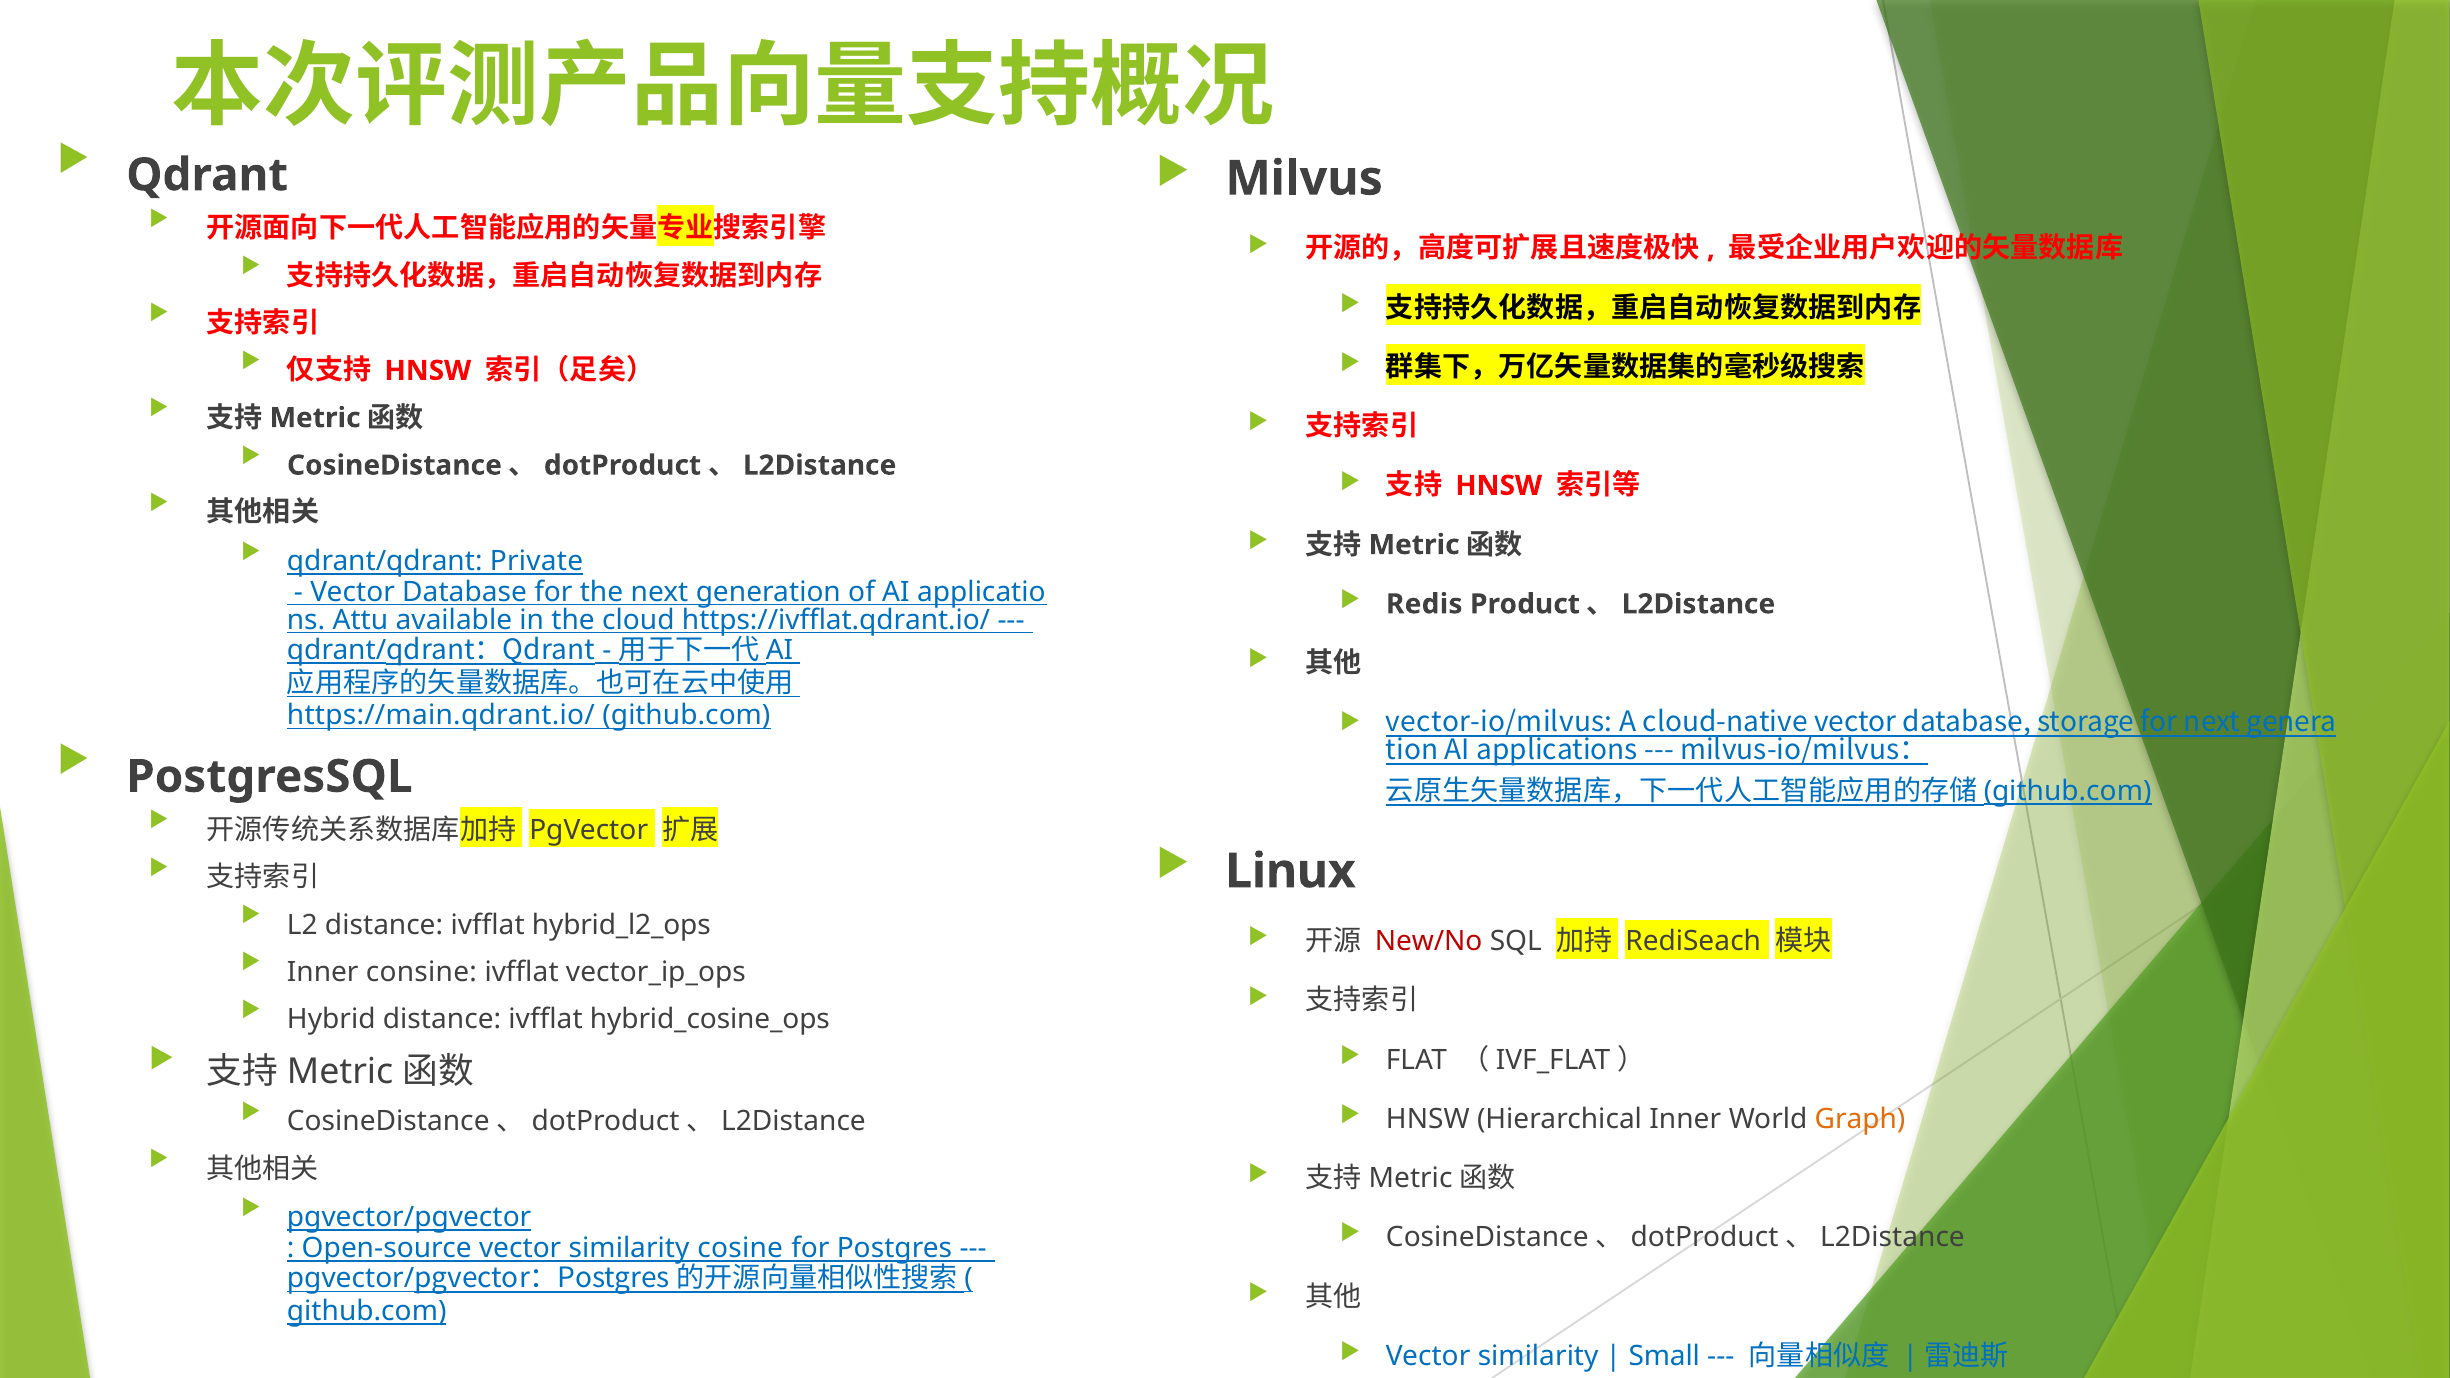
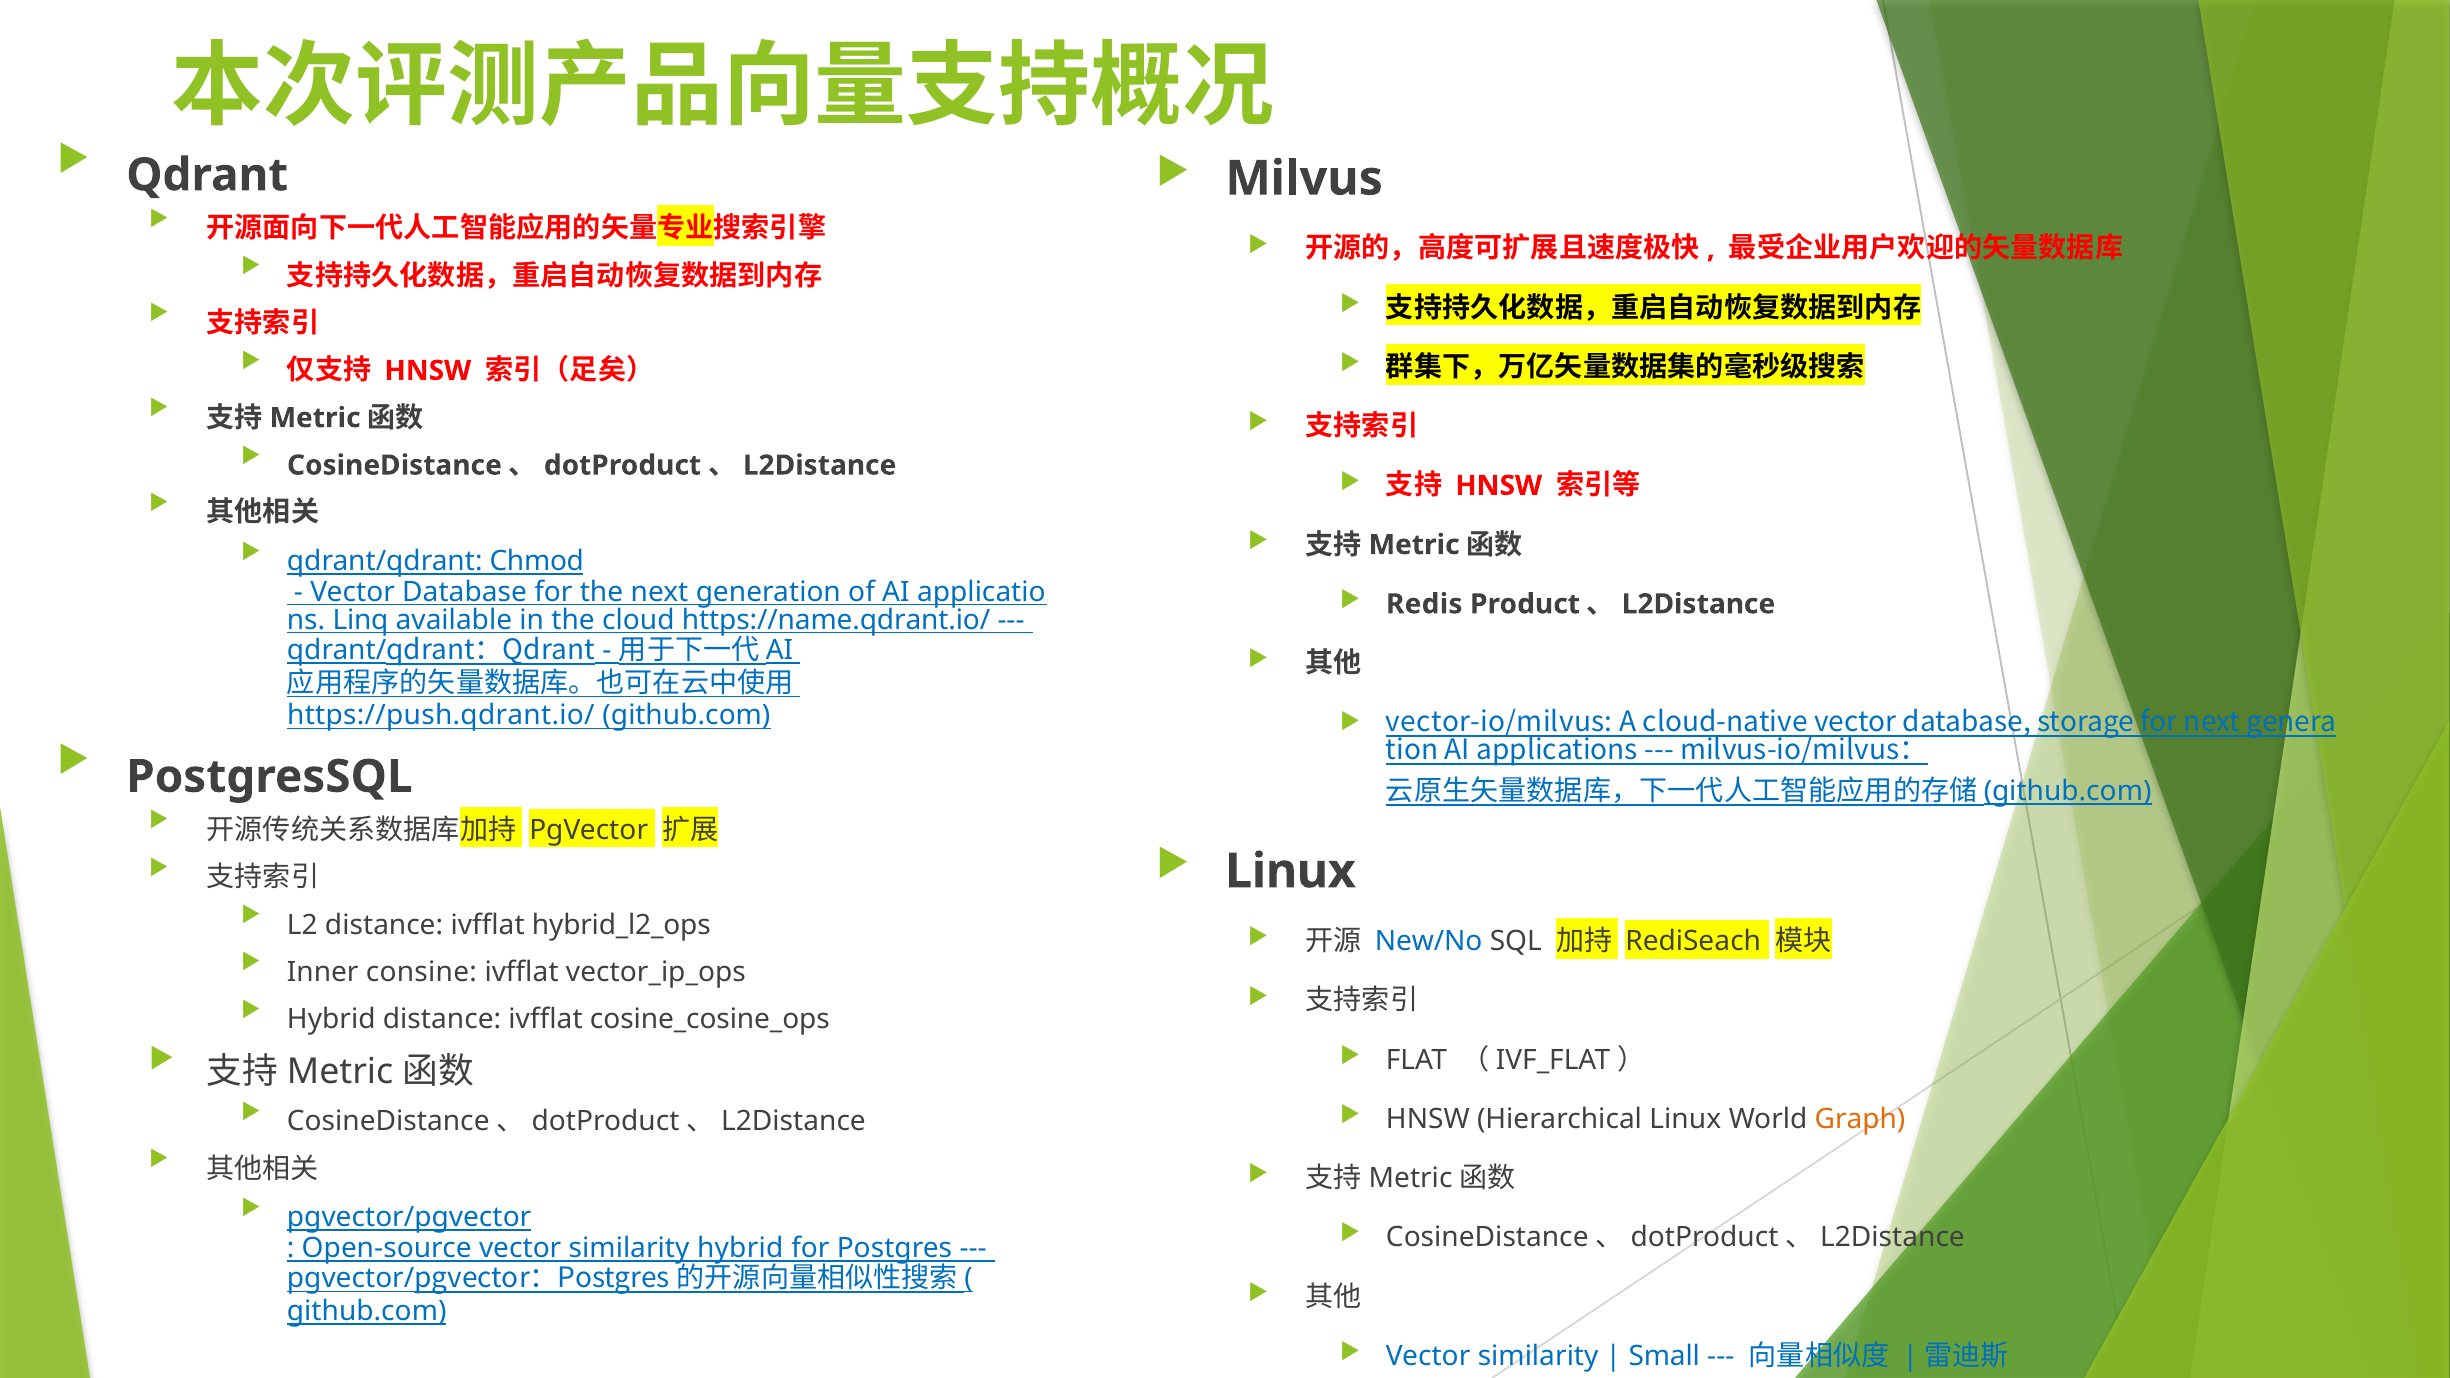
Private: Private -> Chmod
Attu: Attu -> Linq
https://ivfflat.qdrant.io/: https://ivfflat.qdrant.io/ -> https://name.qdrant.io/
https://main.qdrant.io/: https://main.qdrant.io/ -> https://push.qdrant.io/
New/No colour: red -> blue
hybrid_cosine_ops: hybrid_cosine_ops -> cosine_cosine_ops
Hierarchical Inner: Inner -> Linux
similarity cosine: cosine -> hybrid
